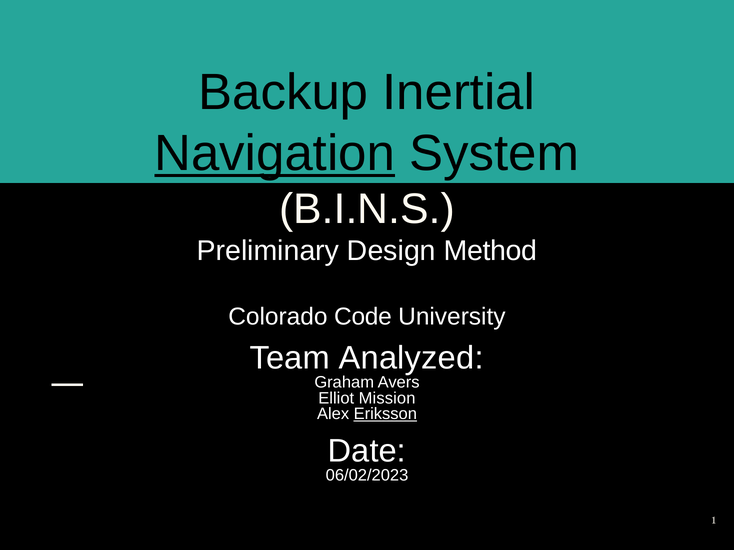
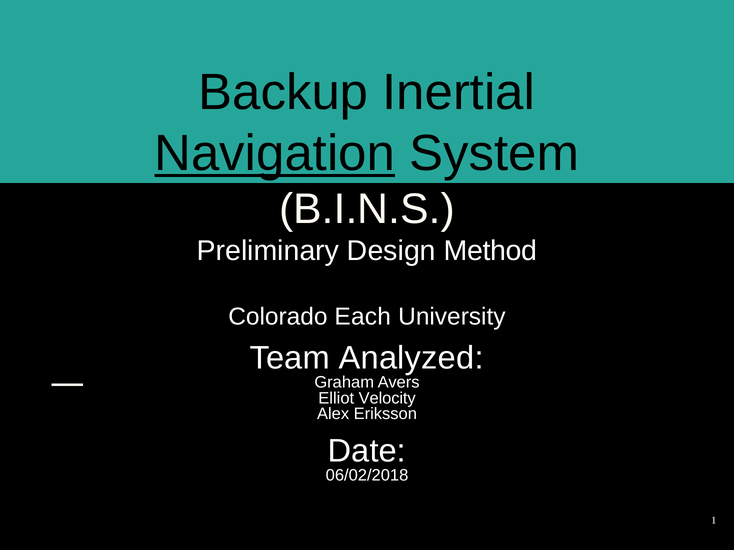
Code: Code -> Each
Mission: Mission -> Velocity
Eriksson underline: present -> none
06/02/2023: 06/02/2023 -> 06/02/2018
